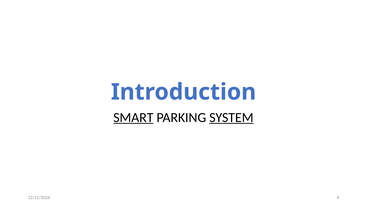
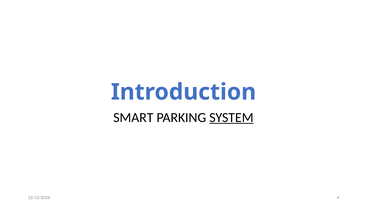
SMART underline: present -> none
